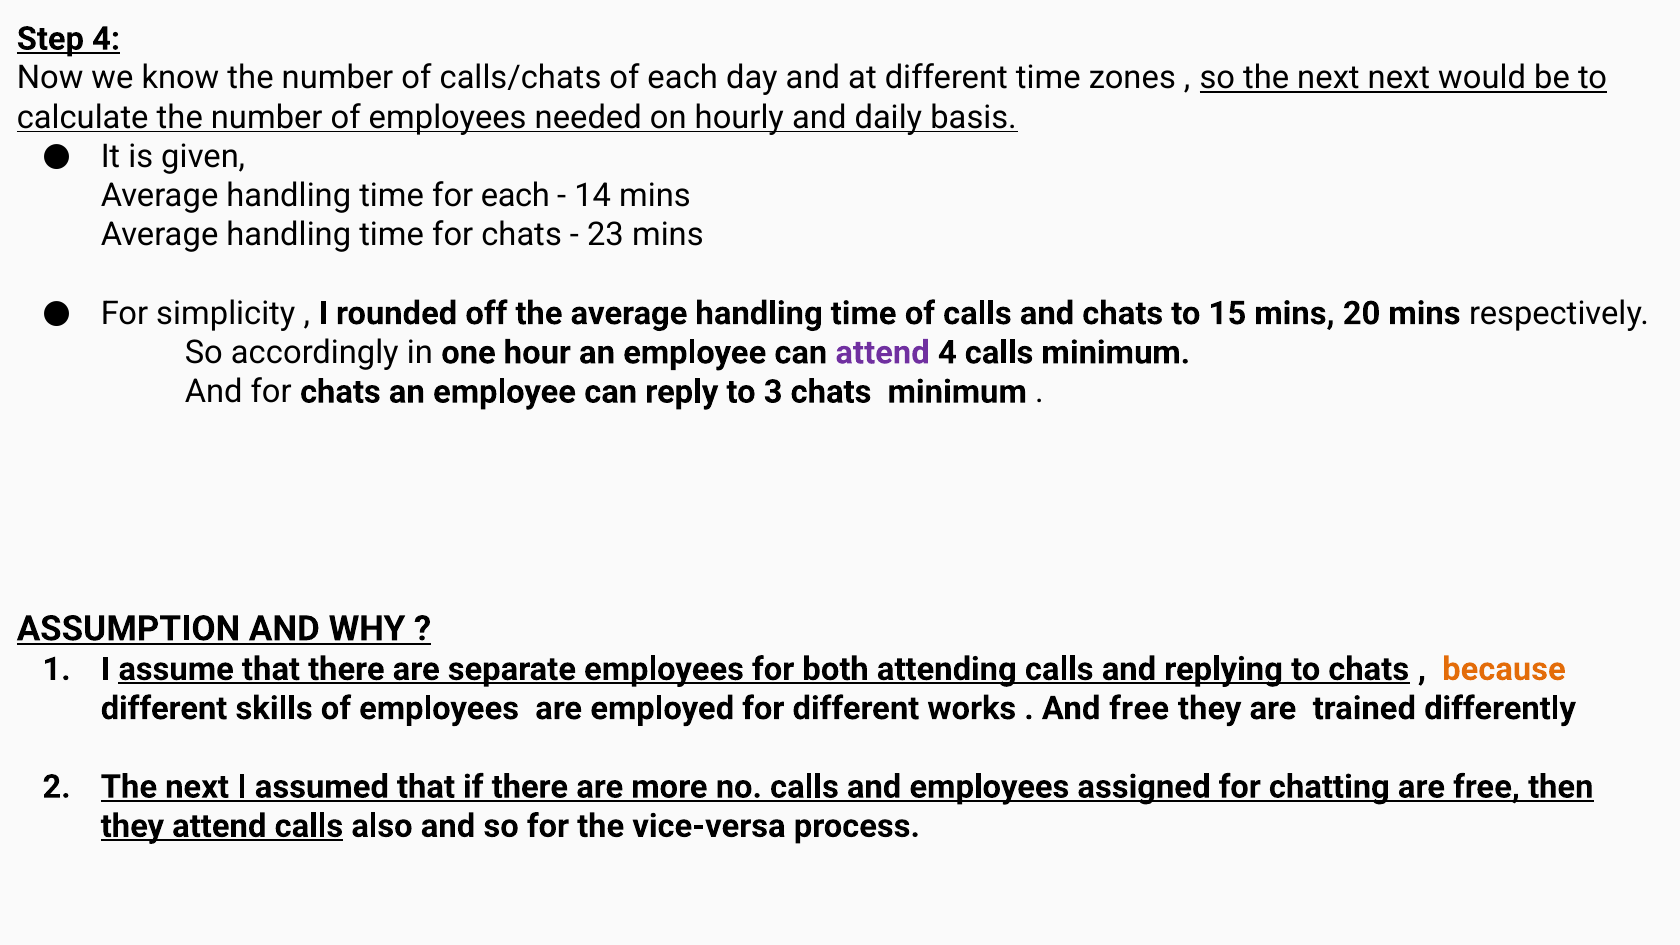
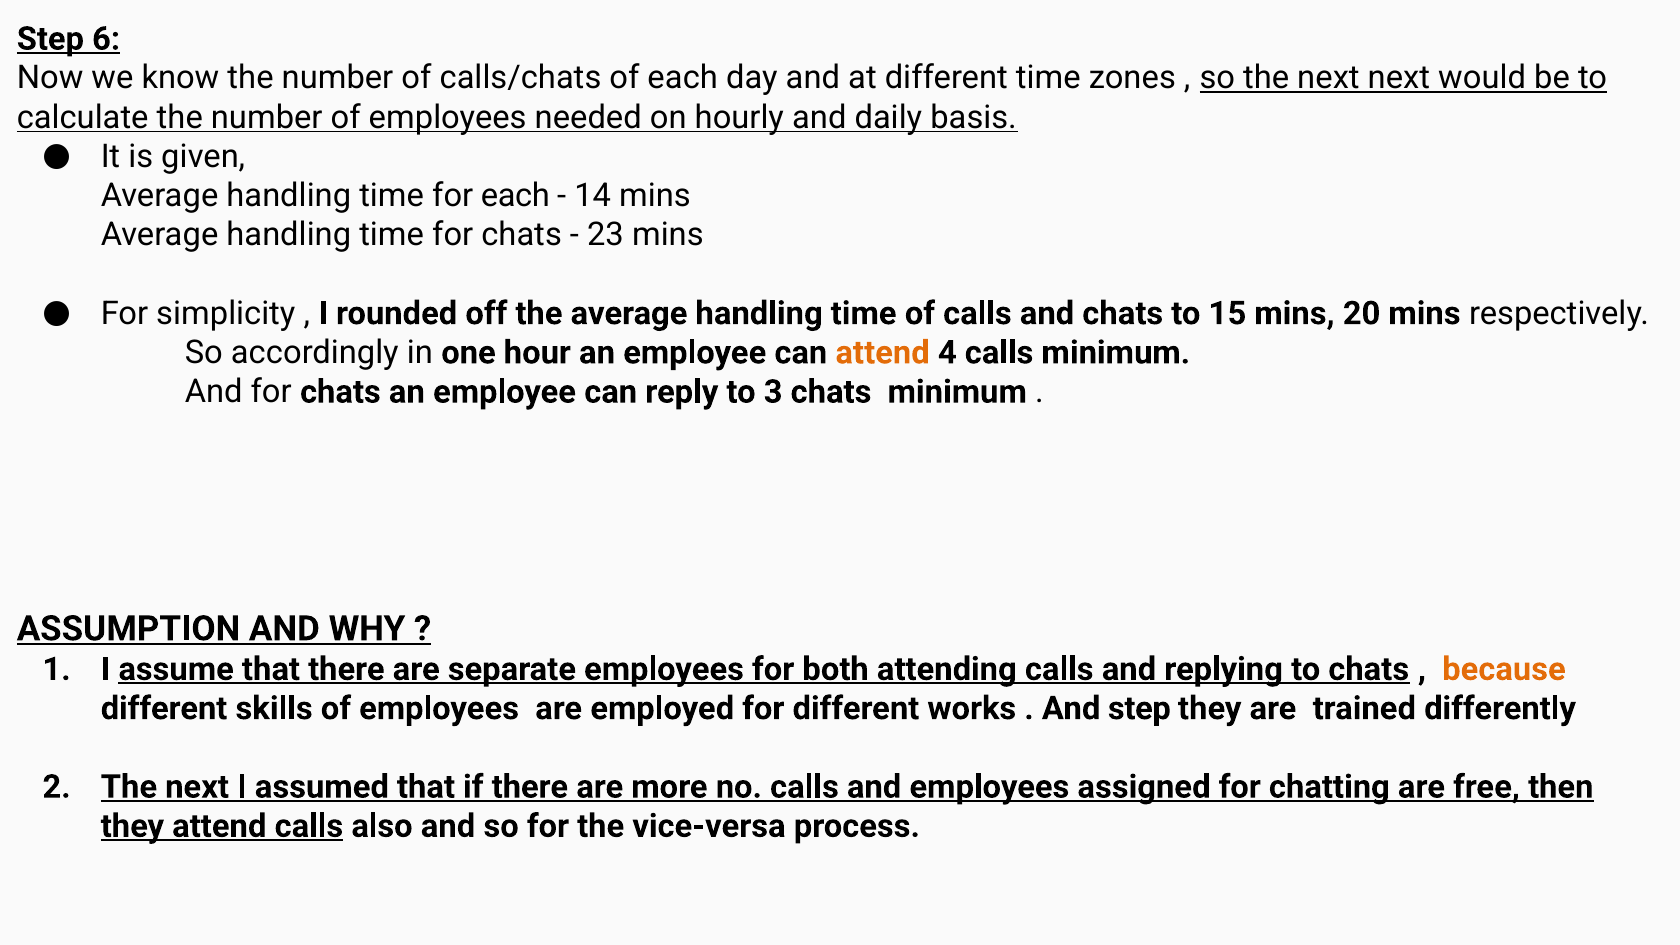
Step 4: 4 -> 6
attend at (883, 353) colour: purple -> orange
And free: free -> step
